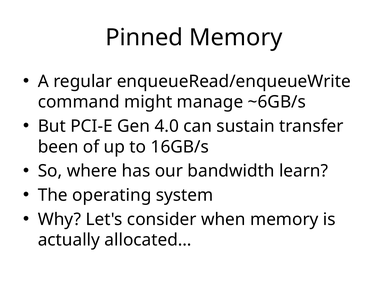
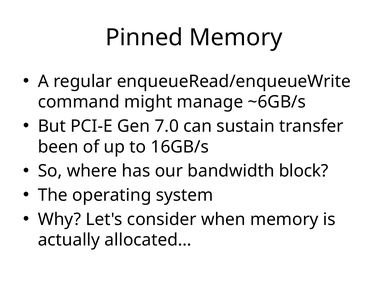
4.0: 4.0 -> 7.0
learn: learn -> block
